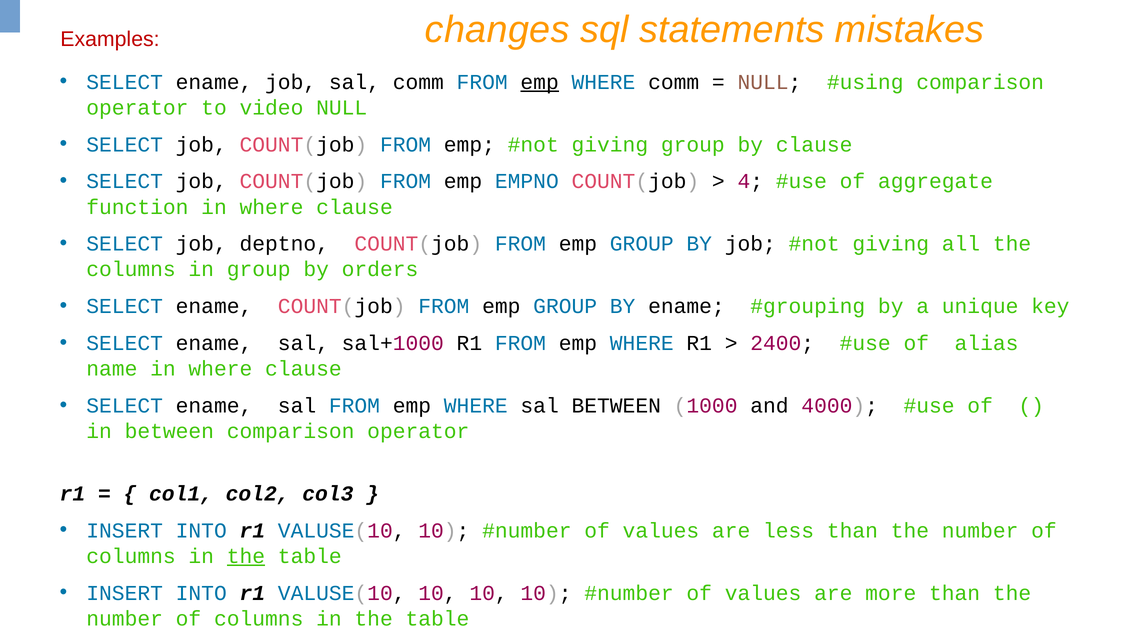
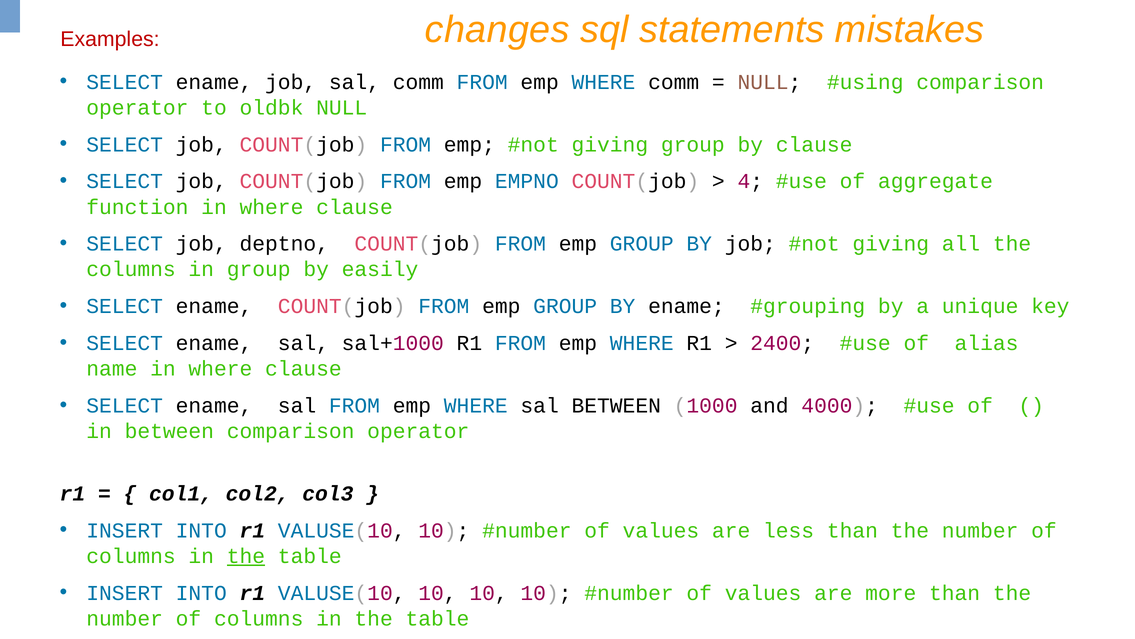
emp at (540, 82) underline: present -> none
video: video -> oldbk
orders: orders -> easily
